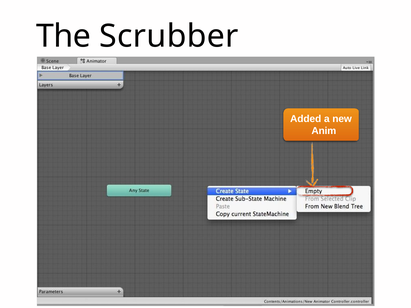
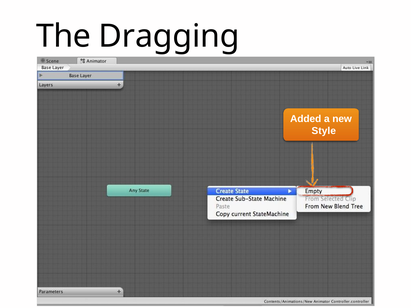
Scrubber: Scrubber -> Dragging
Anim: Anim -> Style
